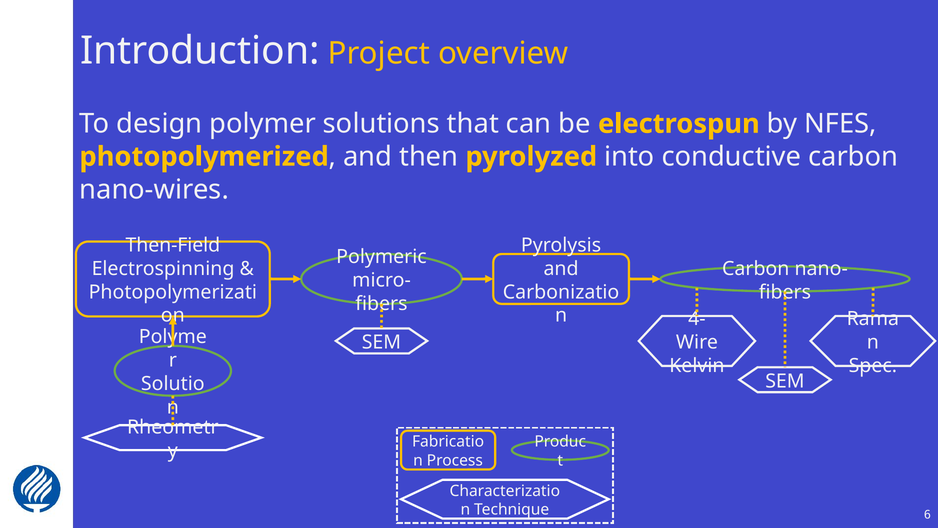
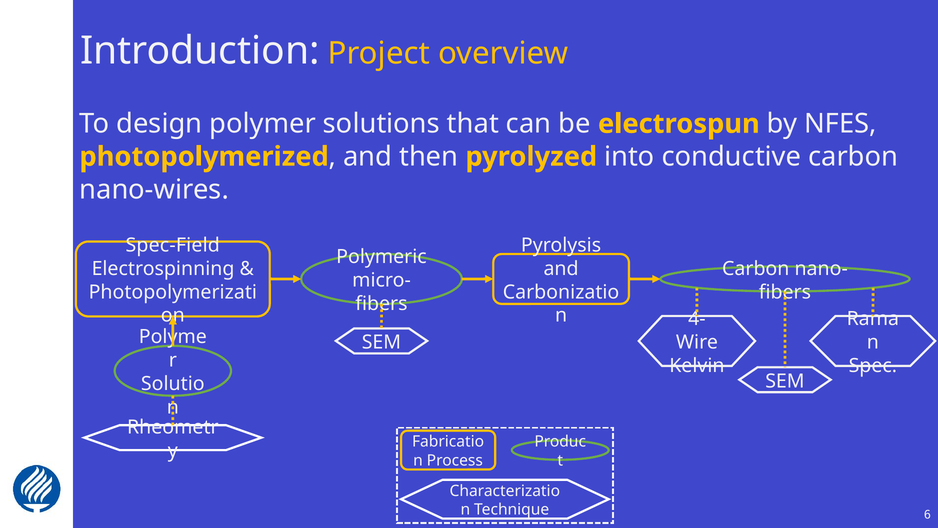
Then-Field: Then-Field -> Spec-Field
